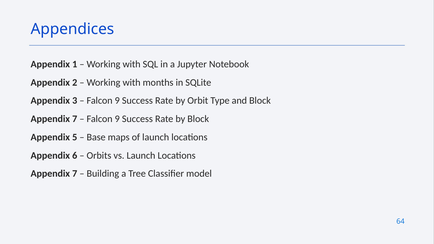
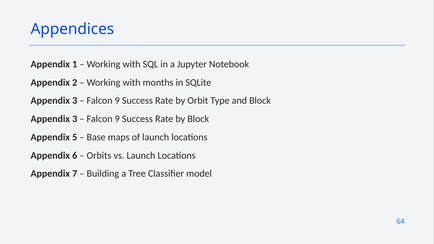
7 at (75, 119): 7 -> 3
